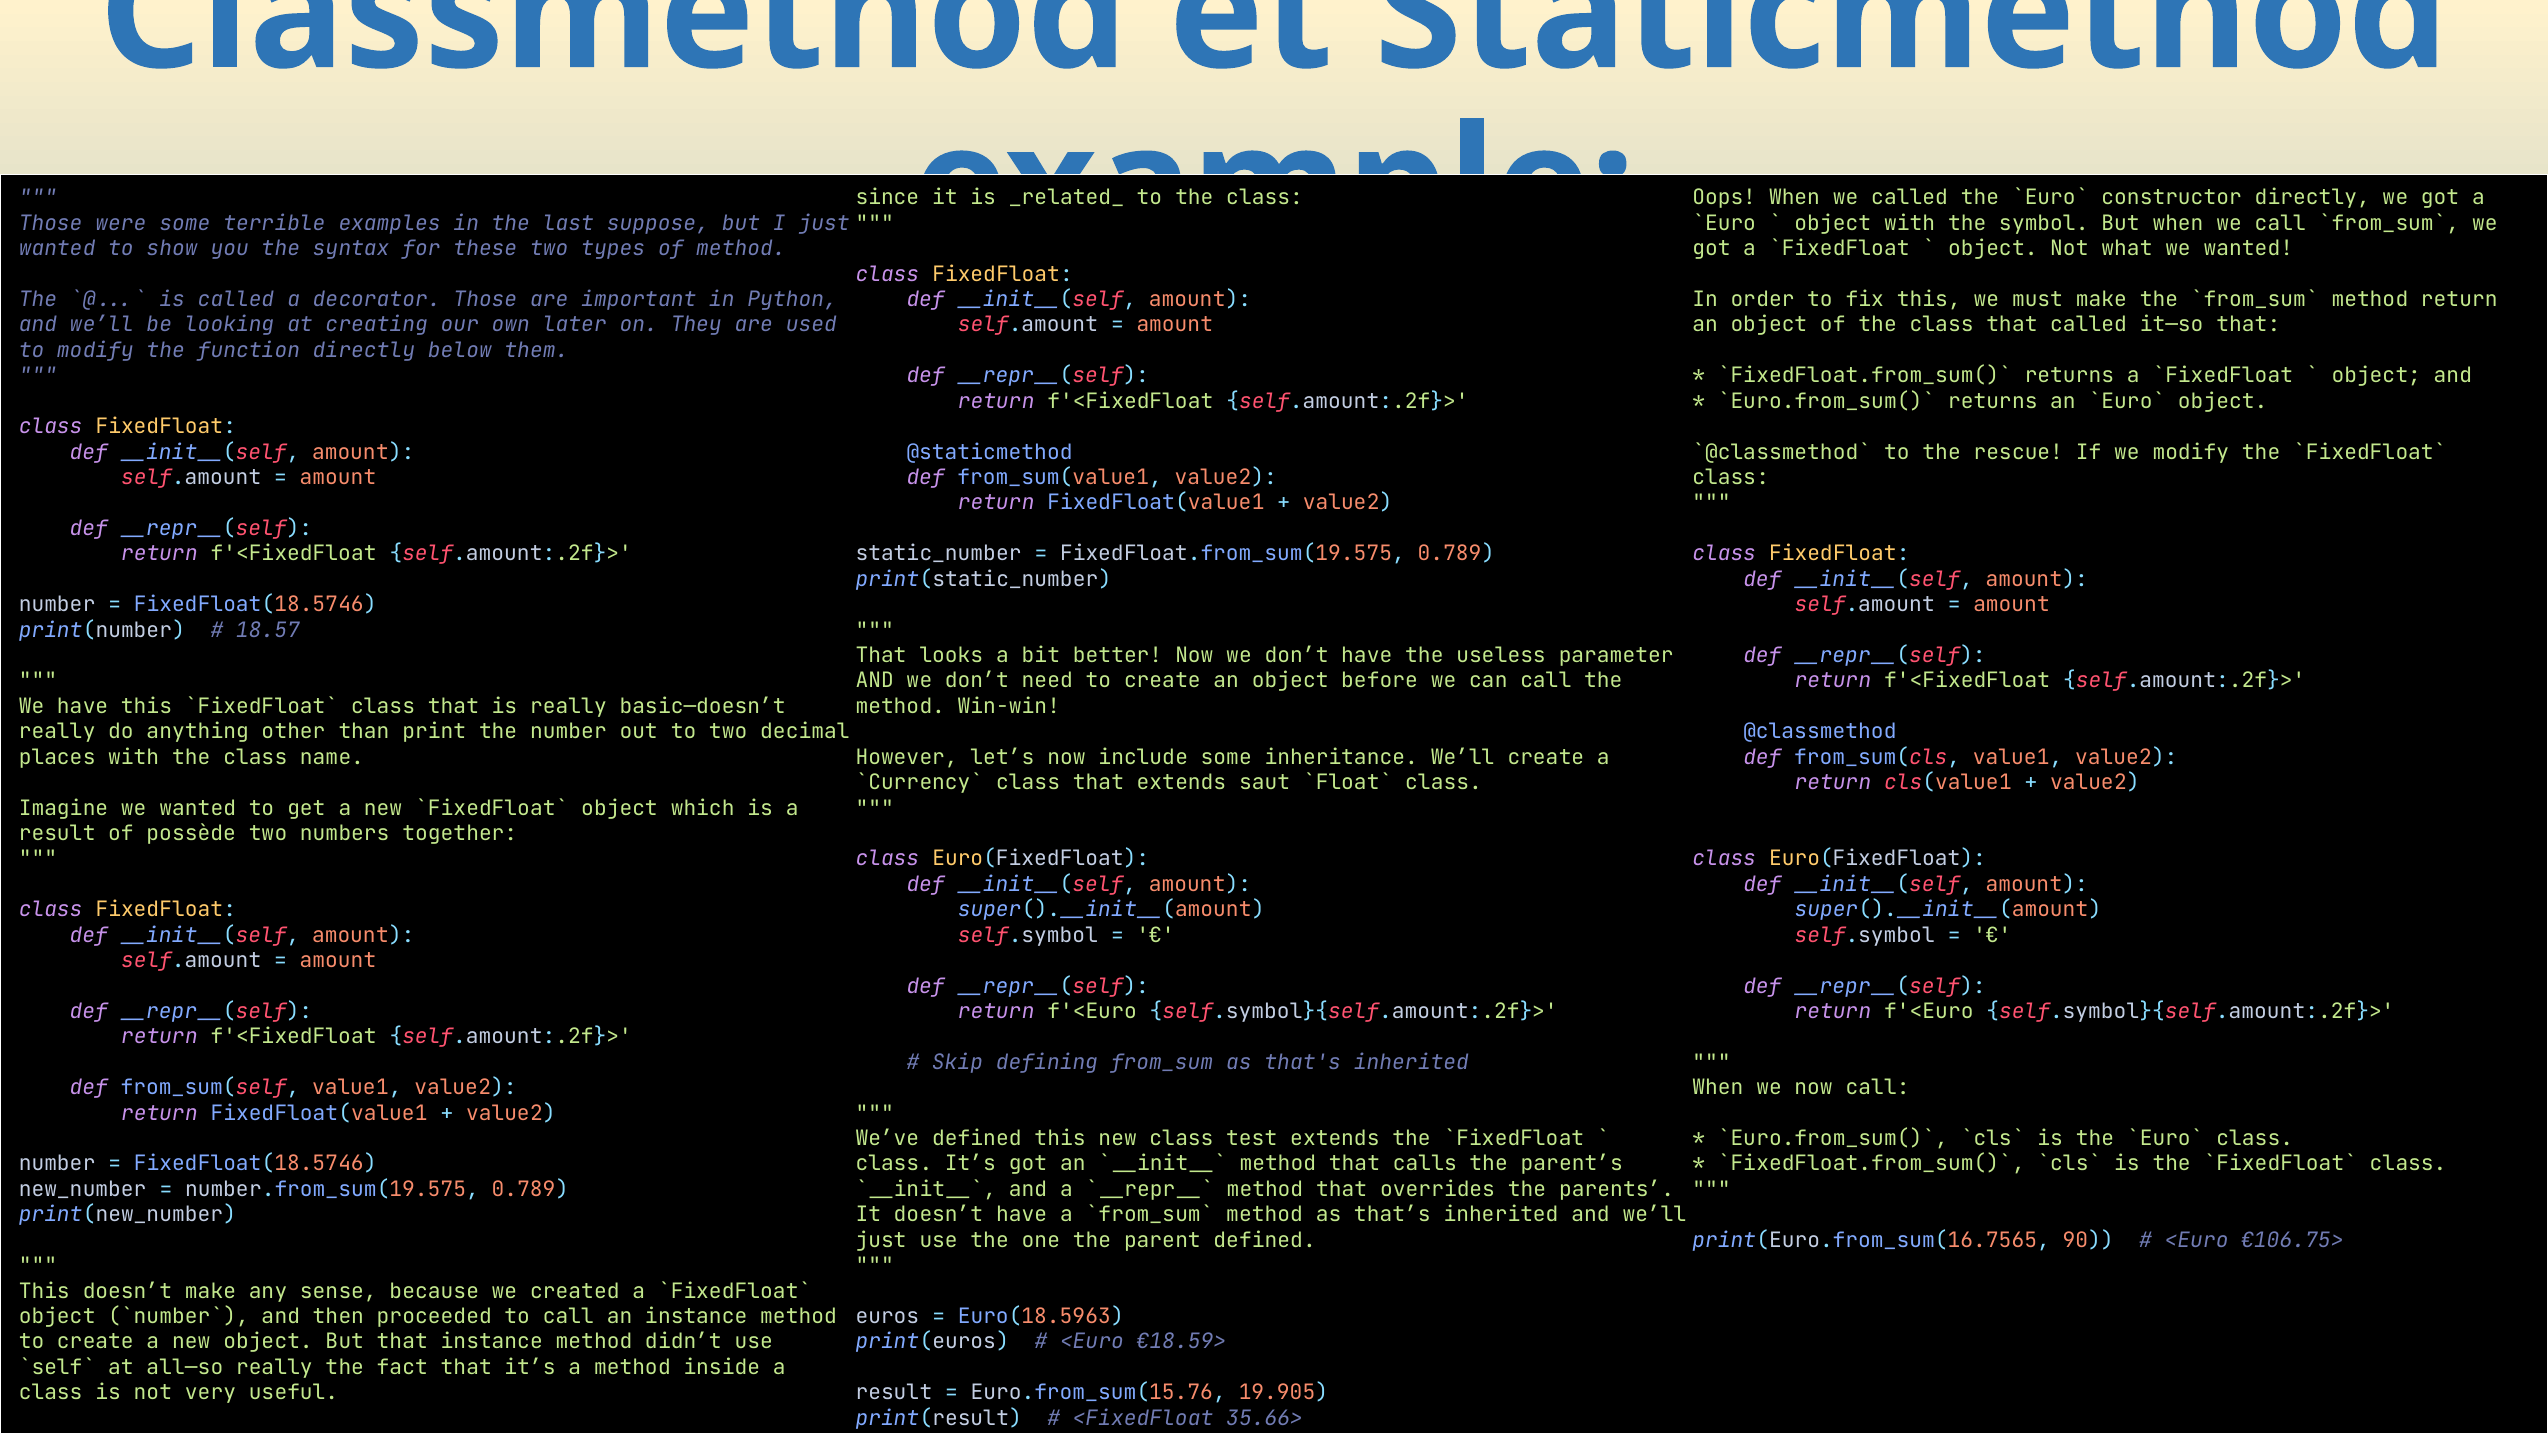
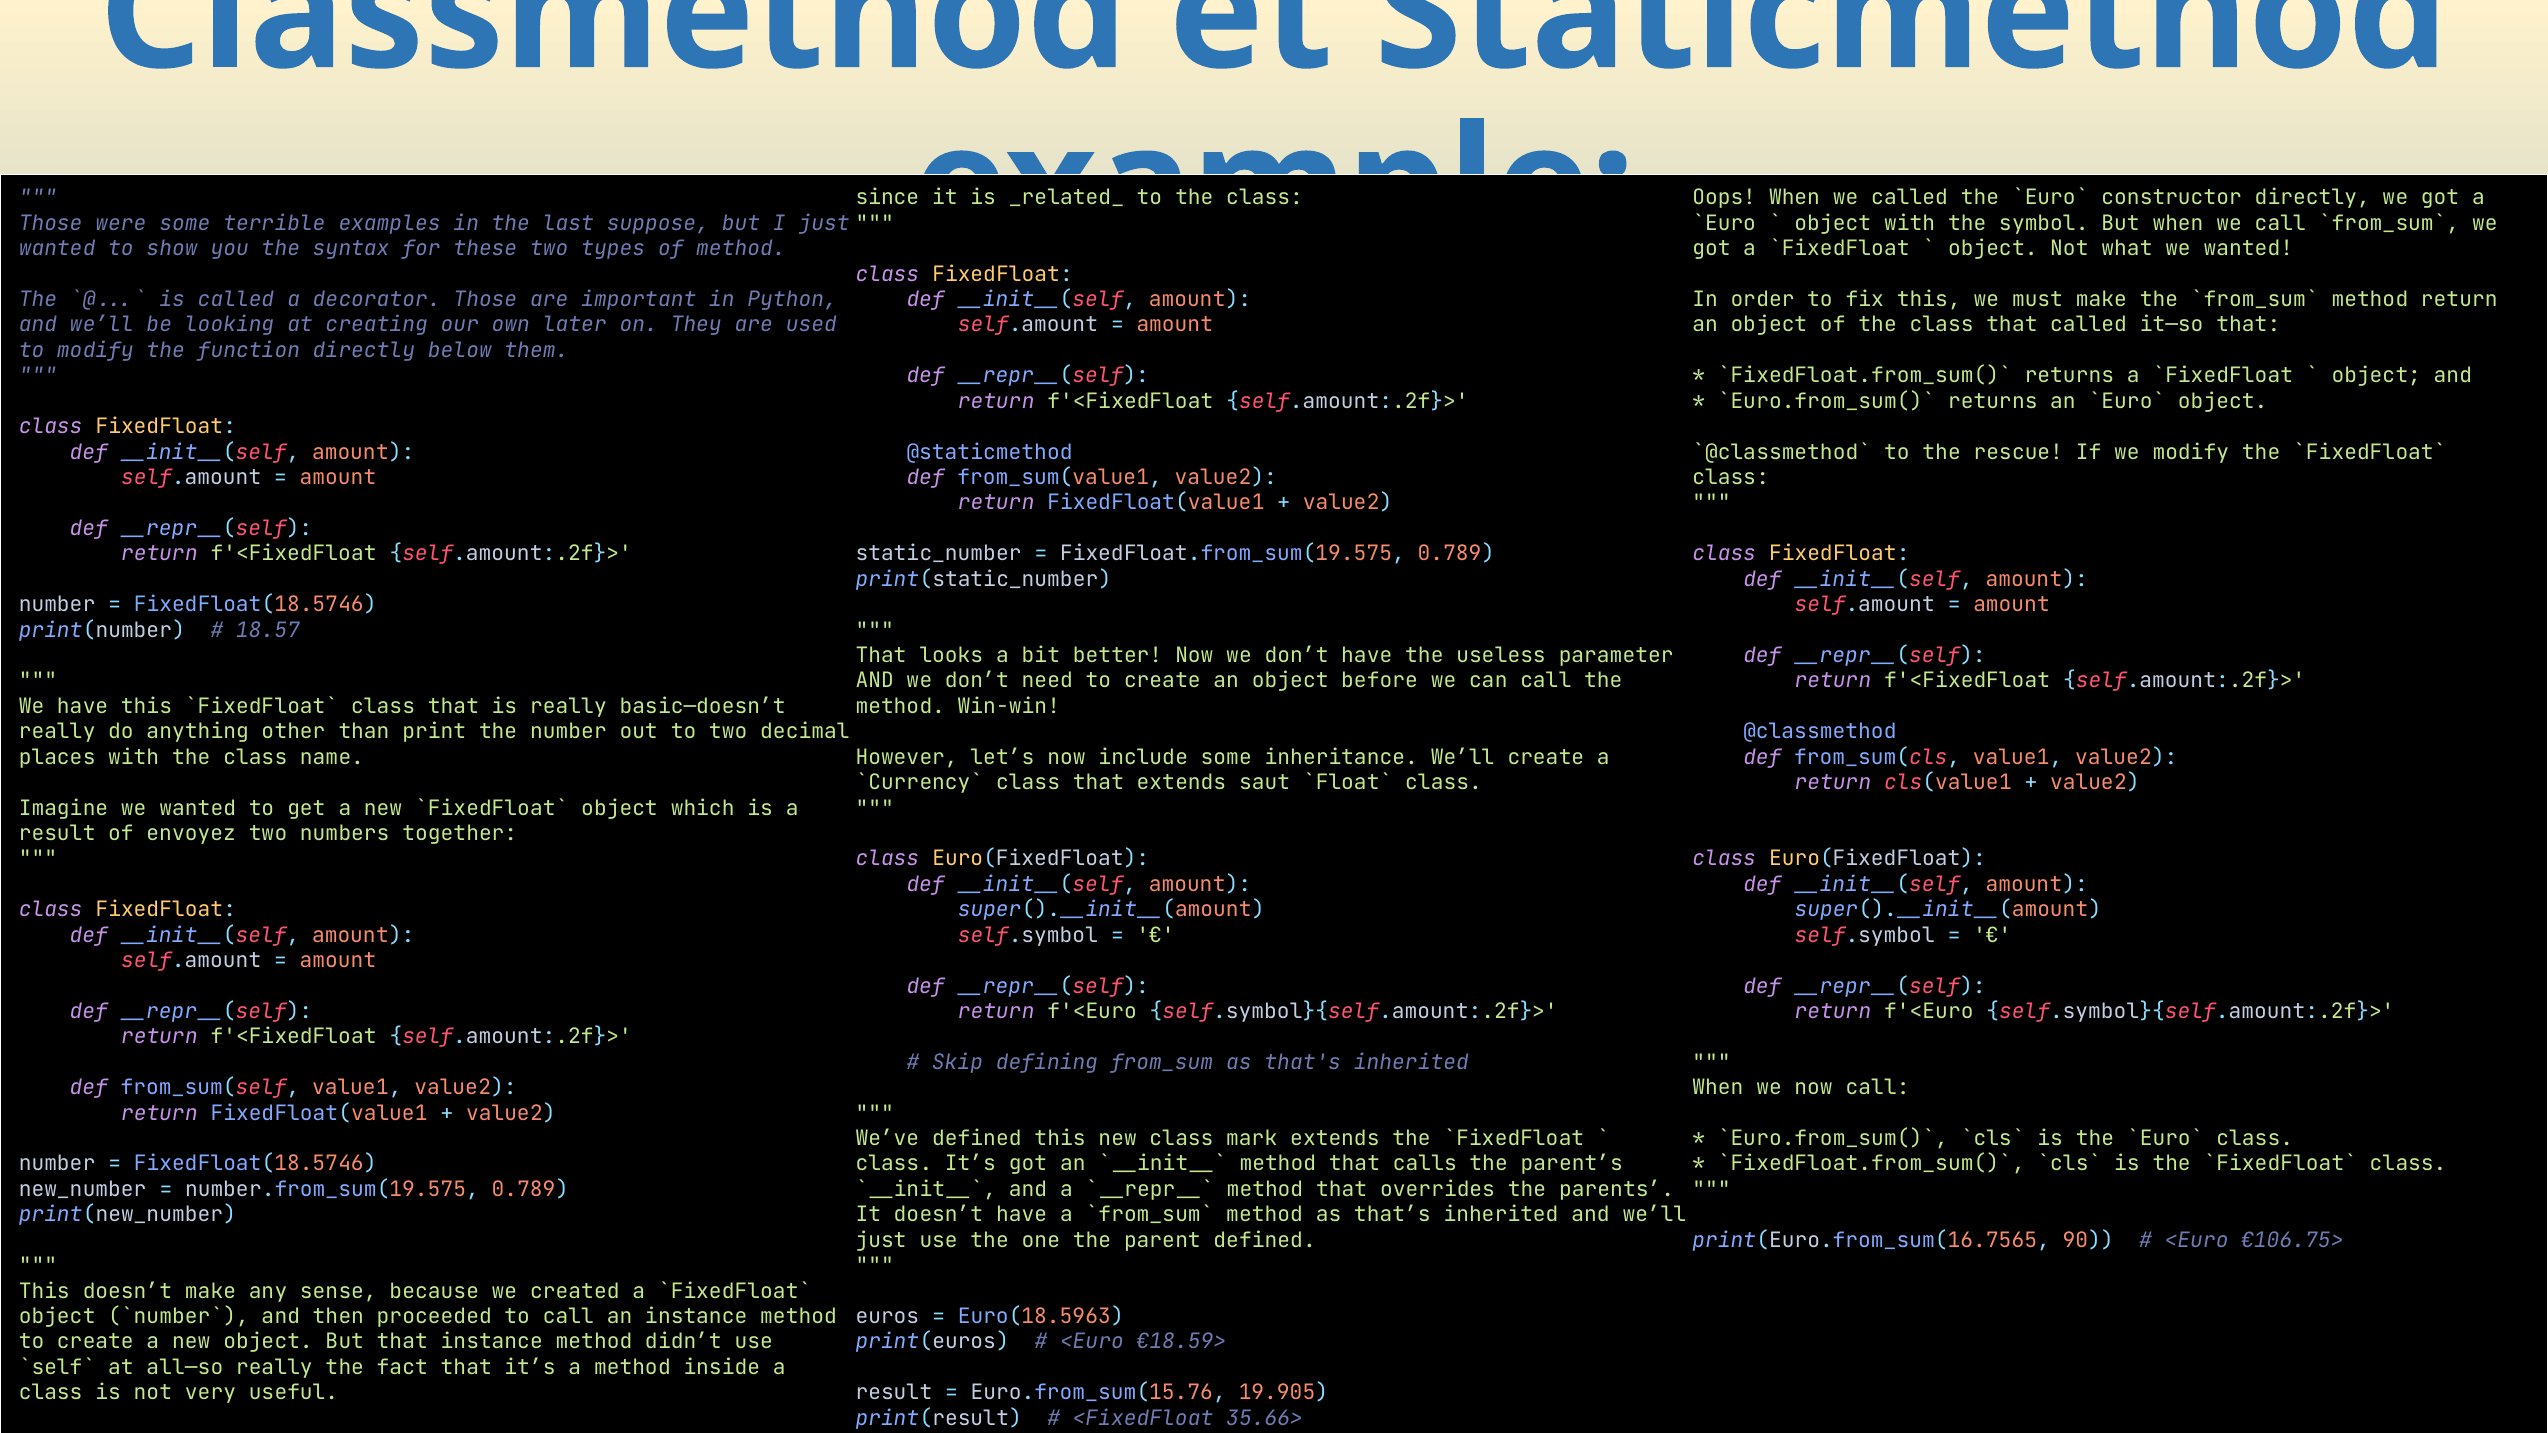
possède: possède -> envoyez
test: test -> mark
